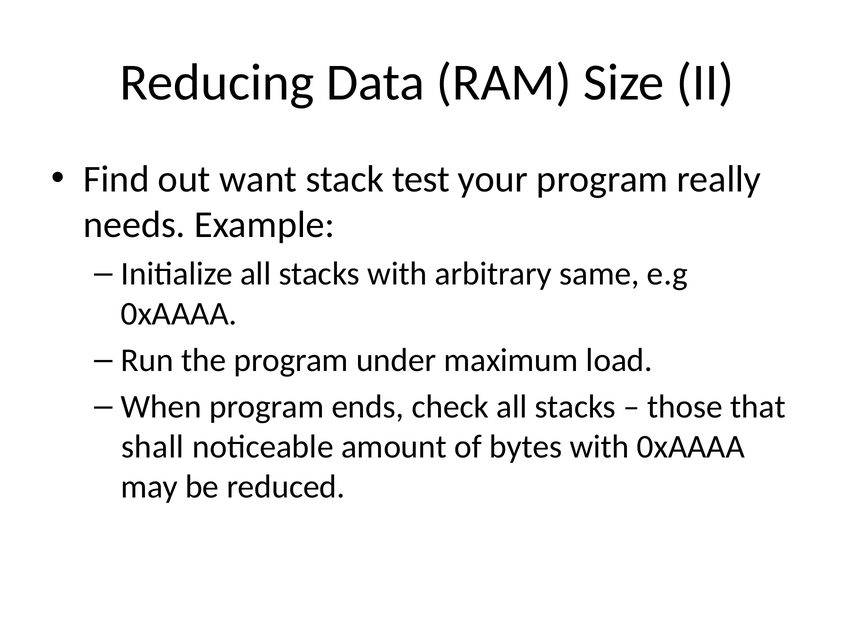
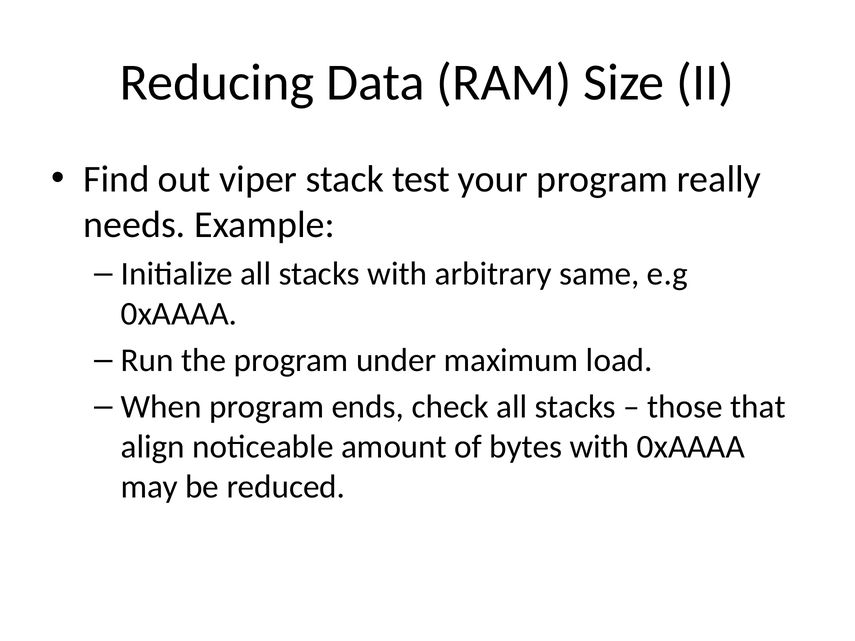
want: want -> viper
shall: shall -> align
